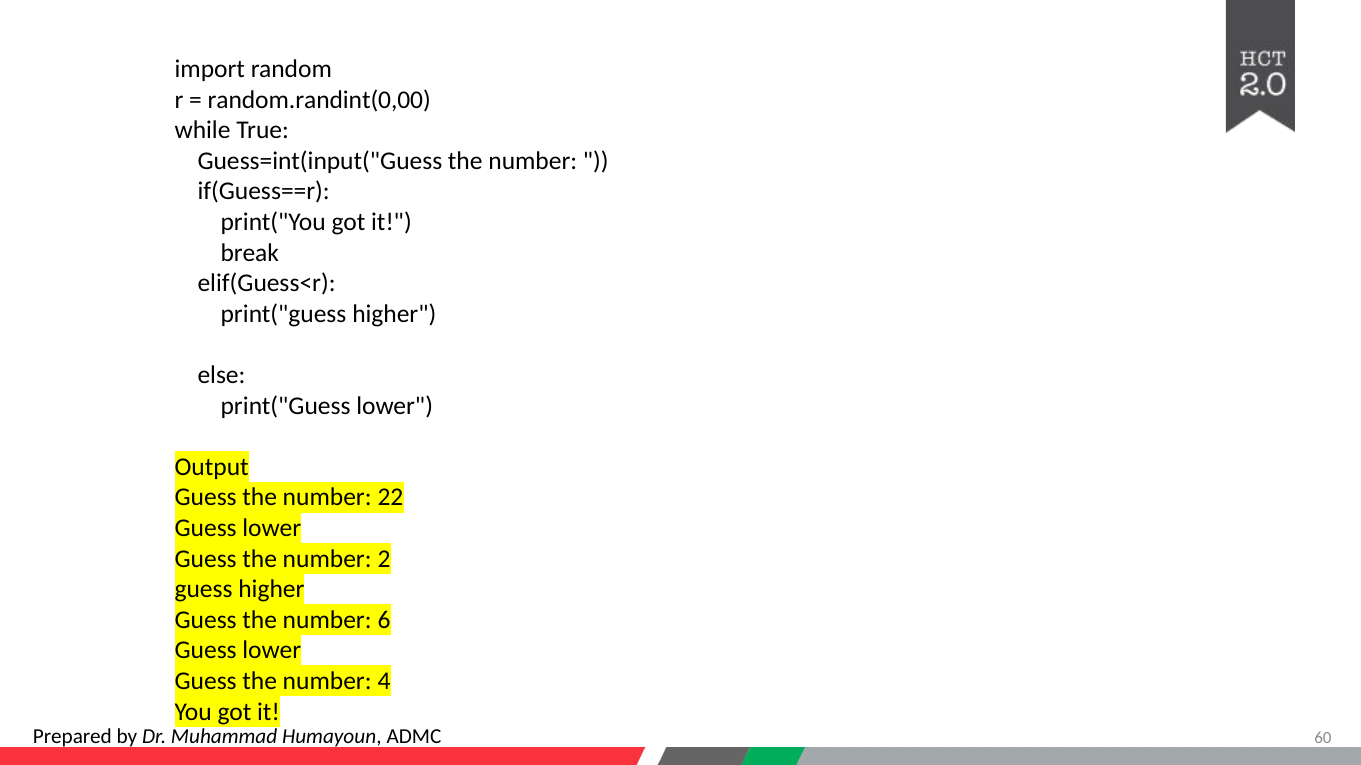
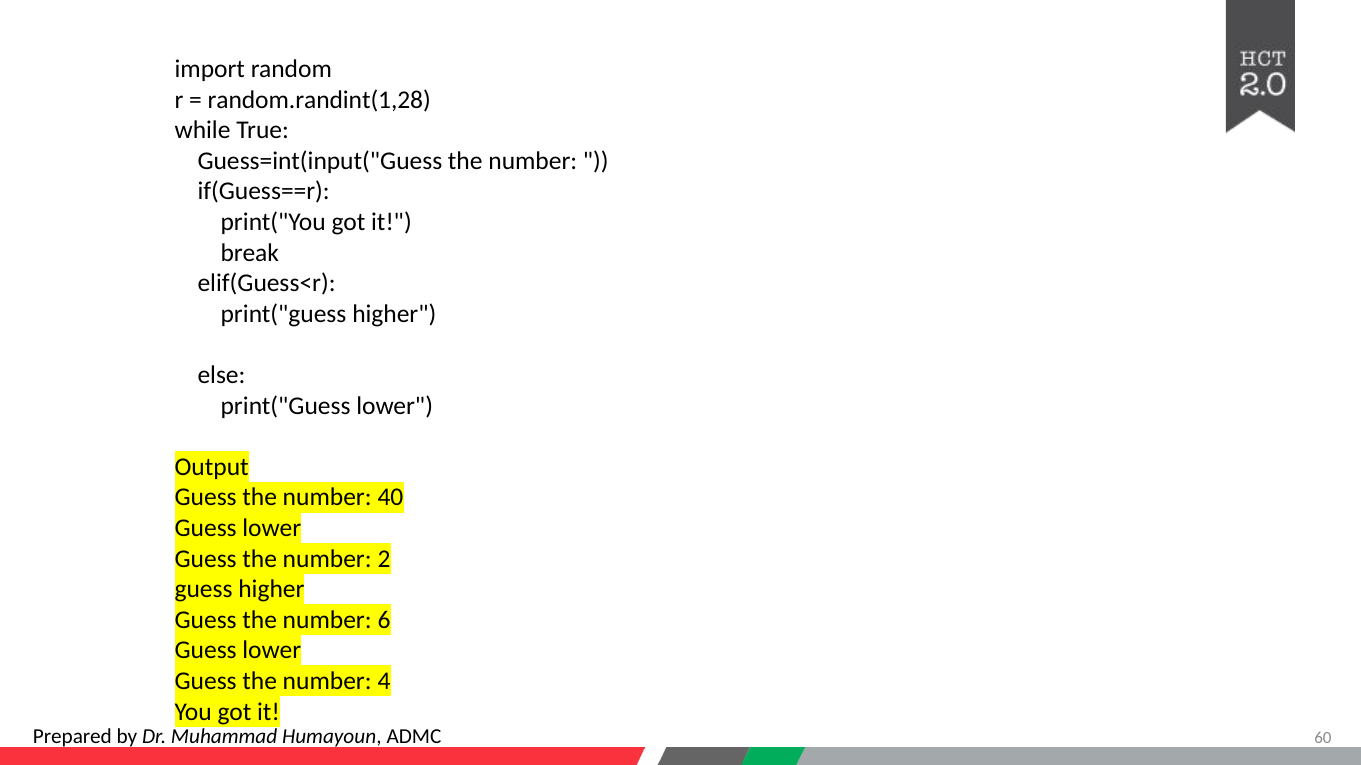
random.randint(0,00: random.randint(0,00 -> random.randint(1,28
22: 22 -> 40
